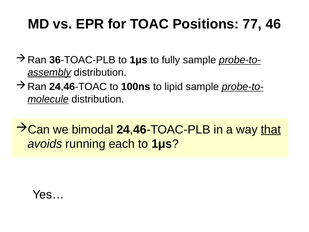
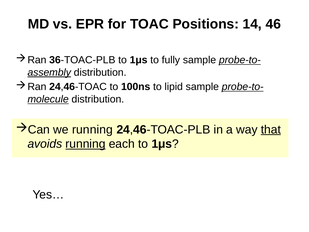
77: 77 -> 14
we bimodal: bimodal -> running
running at (85, 144) underline: none -> present
